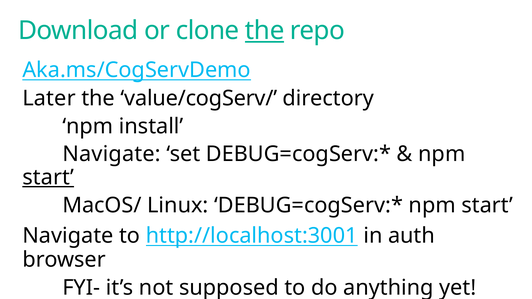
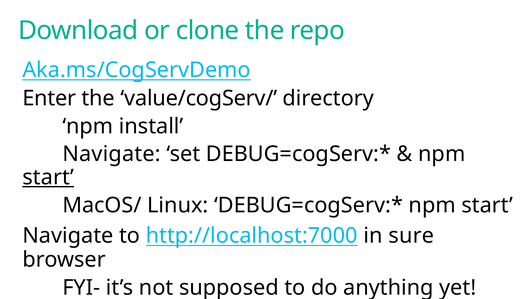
the at (265, 31) underline: present -> none
Later: Later -> Enter
http://localhost:3001: http://localhost:3001 -> http://localhost:7000
auth: auth -> sure
